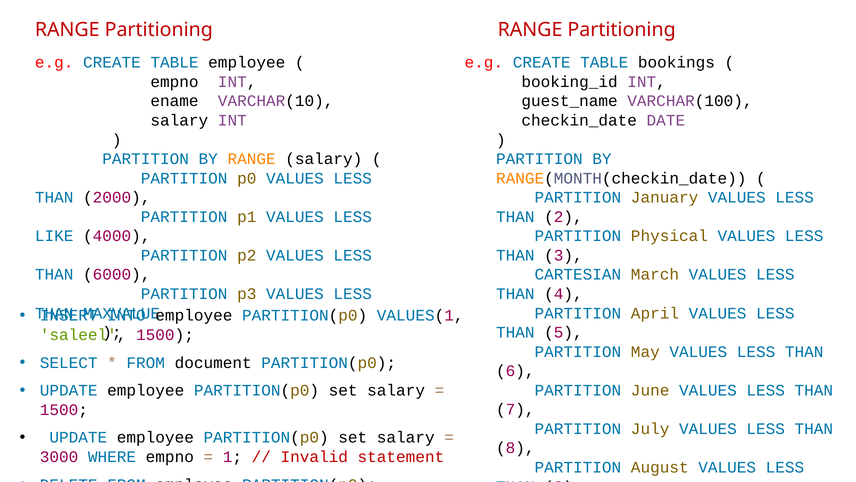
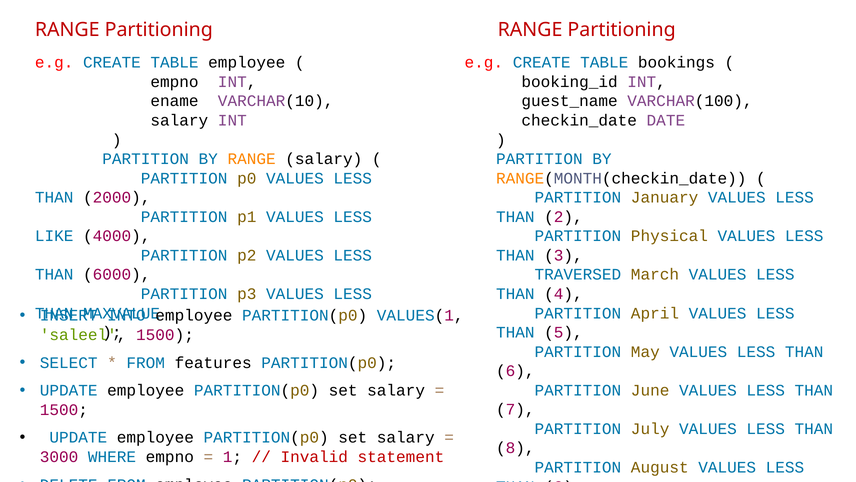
CARTESIAN: CARTESIAN -> TRAVERSED
document: document -> features
